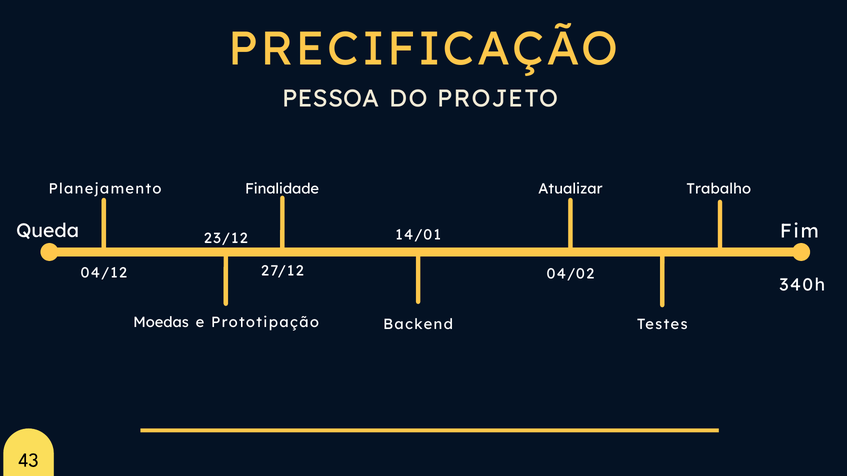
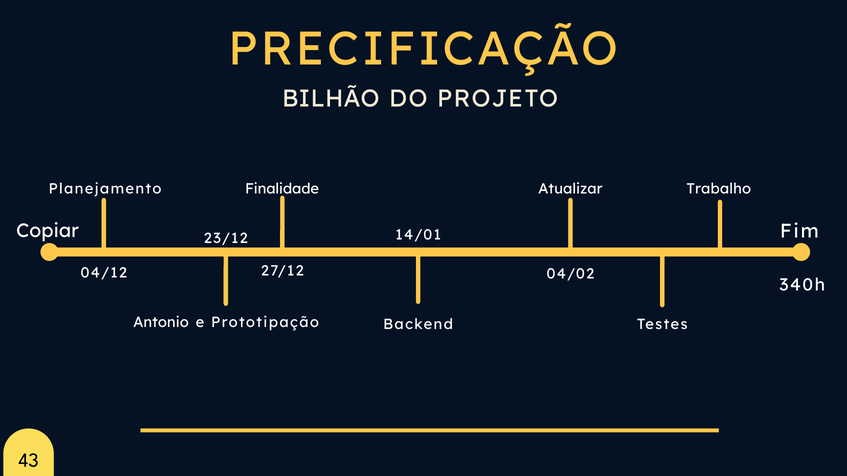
PESSOA: PESSOA -> BILHÃO
Queda: Queda -> Copiar
Moedas: Moedas -> Antonio
